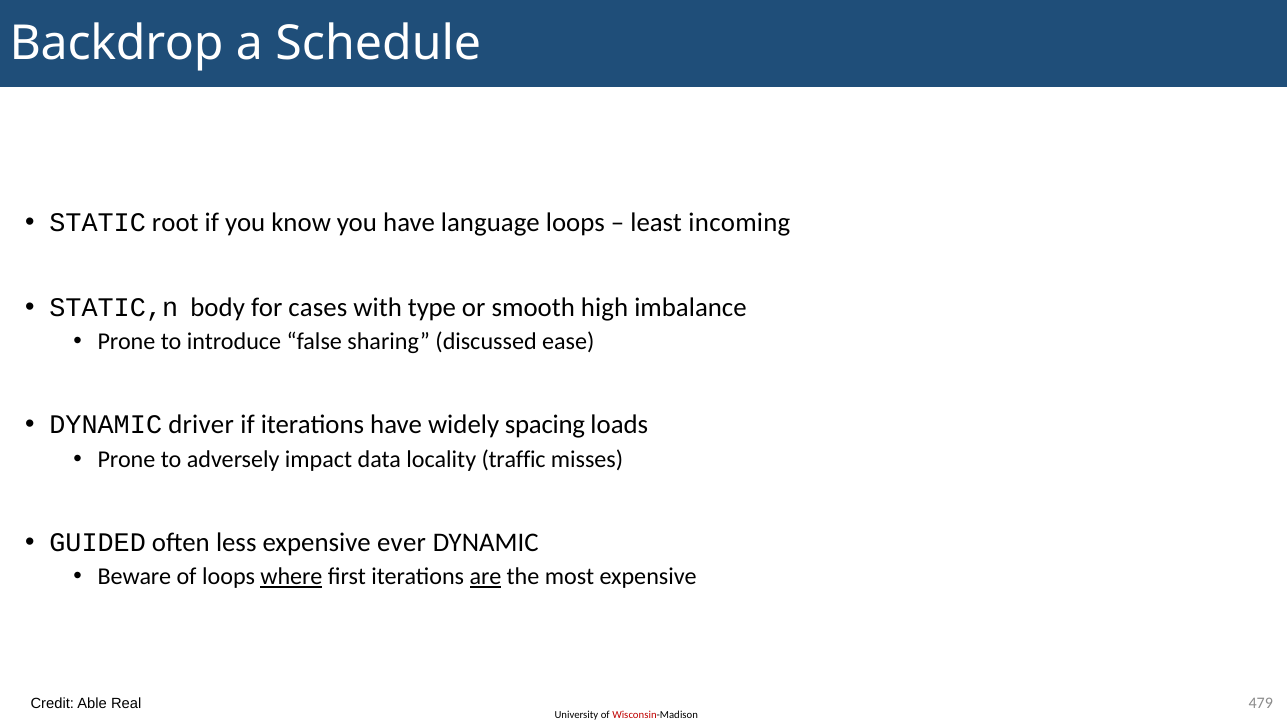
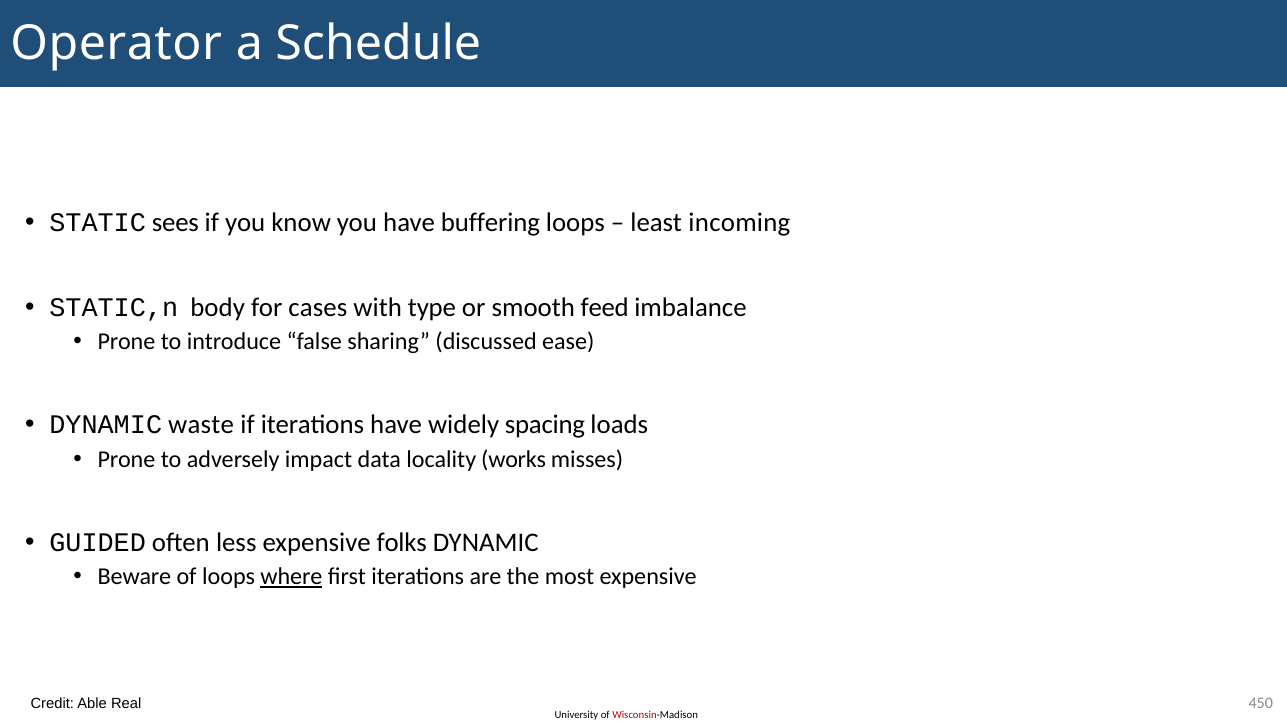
Backdrop: Backdrop -> Operator
root: root -> sees
language: language -> buffering
high: high -> feed
driver: driver -> waste
traffic: traffic -> works
ever: ever -> folks
are underline: present -> none
479: 479 -> 450
